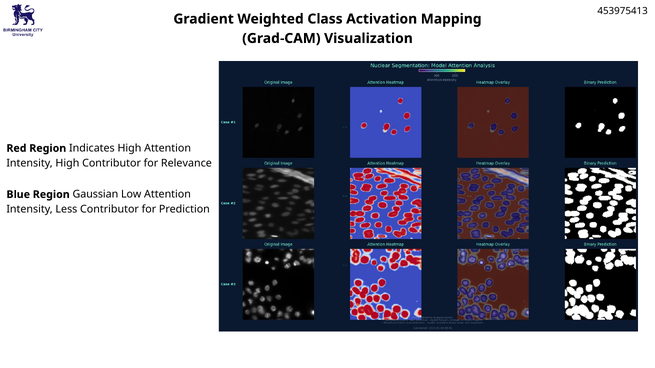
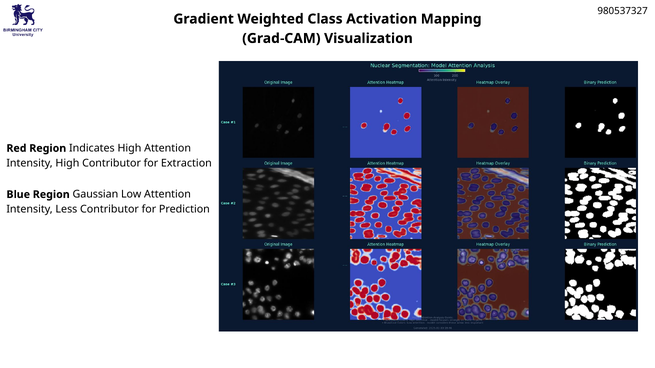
453975413: 453975413 -> 980537327
Relevance: Relevance -> Extraction
